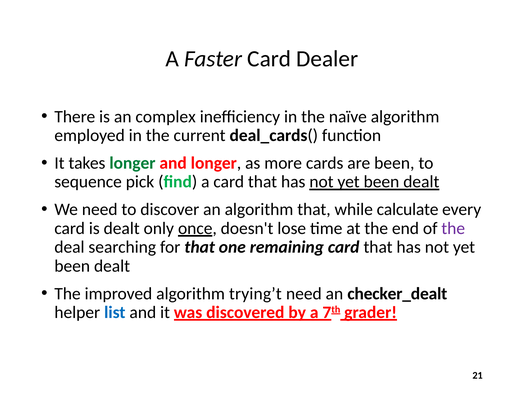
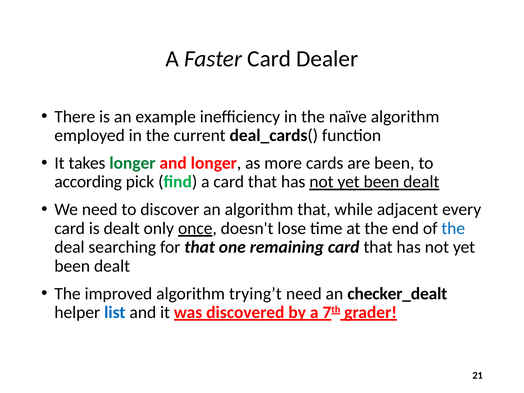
complex: complex -> example
sequence: sequence -> according
calculate: calculate -> adjacent
the at (453, 228) colour: purple -> blue
